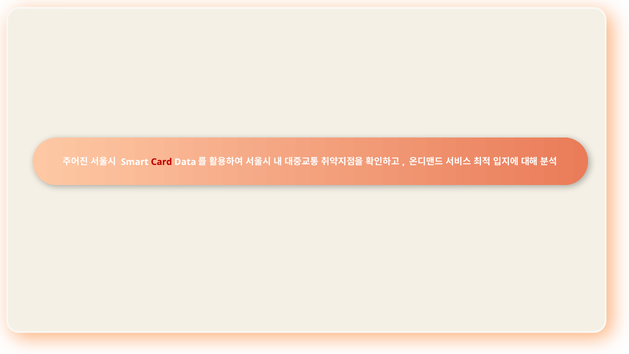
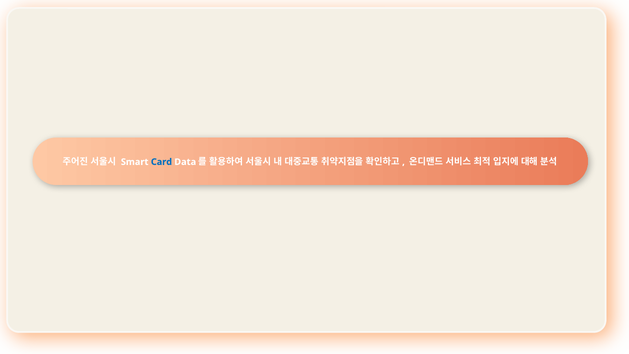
Card colour: red -> blue
